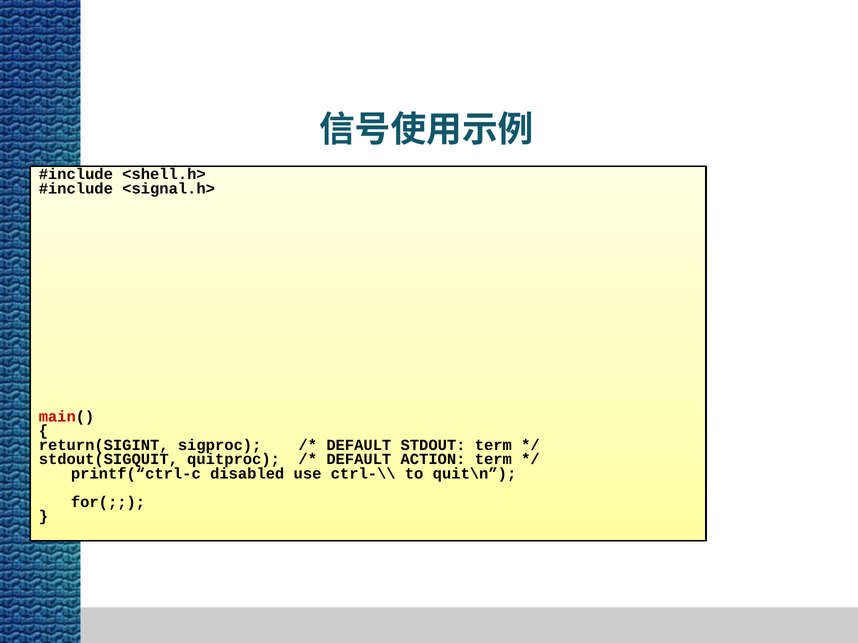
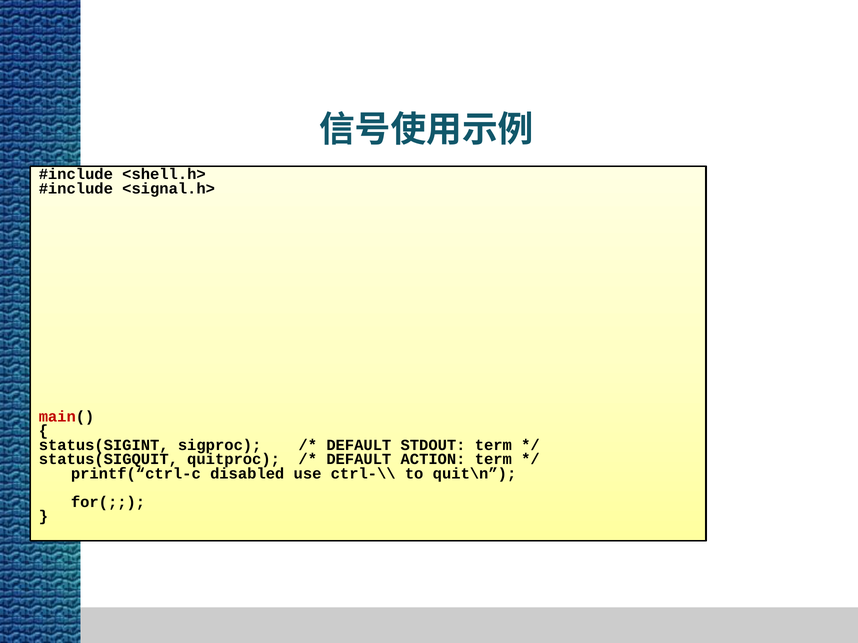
return(SIGINT: return(SIGINT -> status(SIGINT
stdout(SIGQUIT: stdout(SIGQUIT -> status(SIGQUIT
